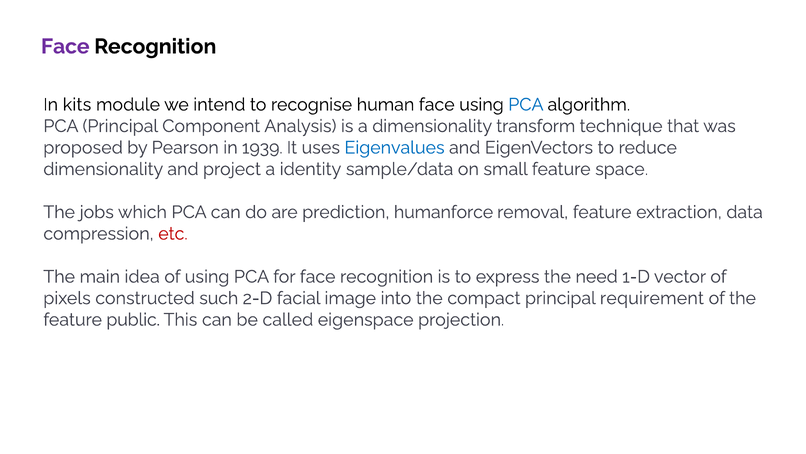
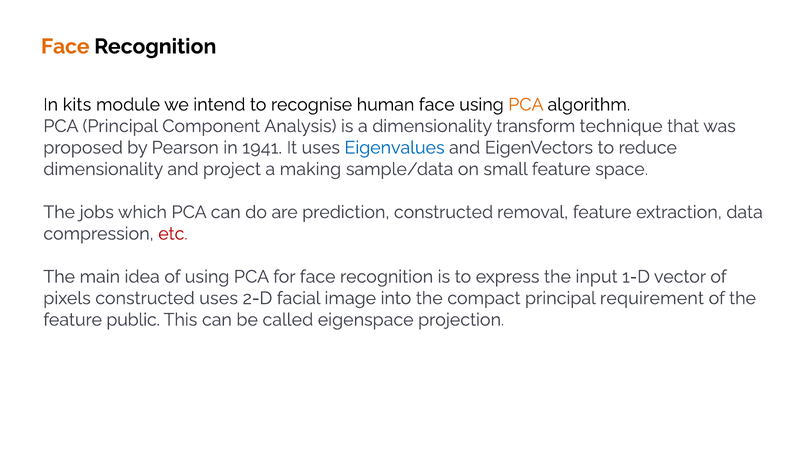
Face at (65, 46) colour: purple -> orange
PCA at (526, 104) colour: blue -> orange
1939: 1939 -> 1941
identity: identity -> making
prediction humanforce: humanforce -> constructed
need: need -> input
constructed such: such -> uses
